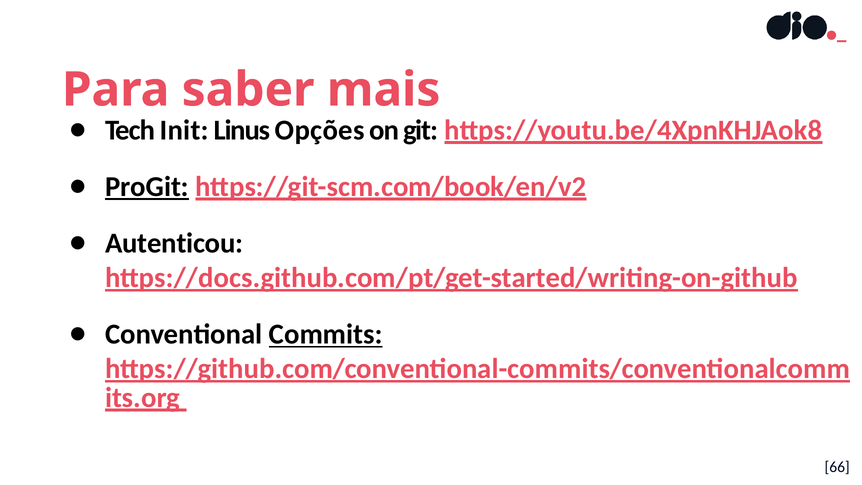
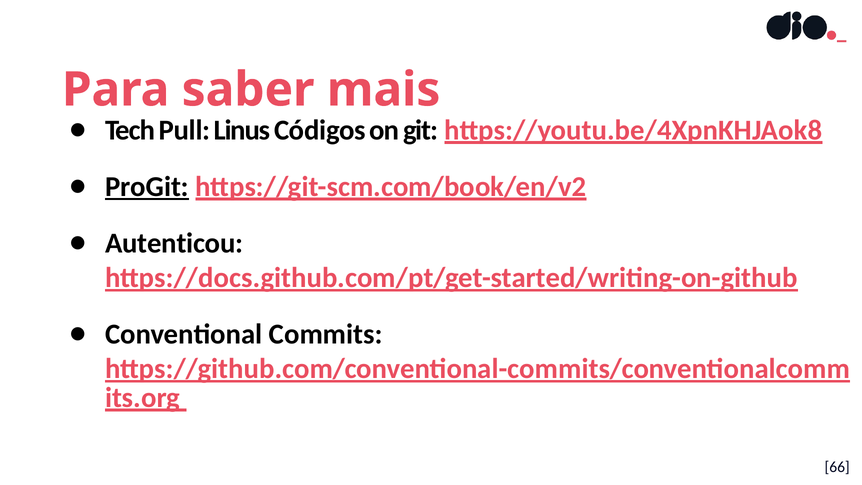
Init: Init -> Pull
Opções: Opções -> Códigos
Commits underline: present -> none
